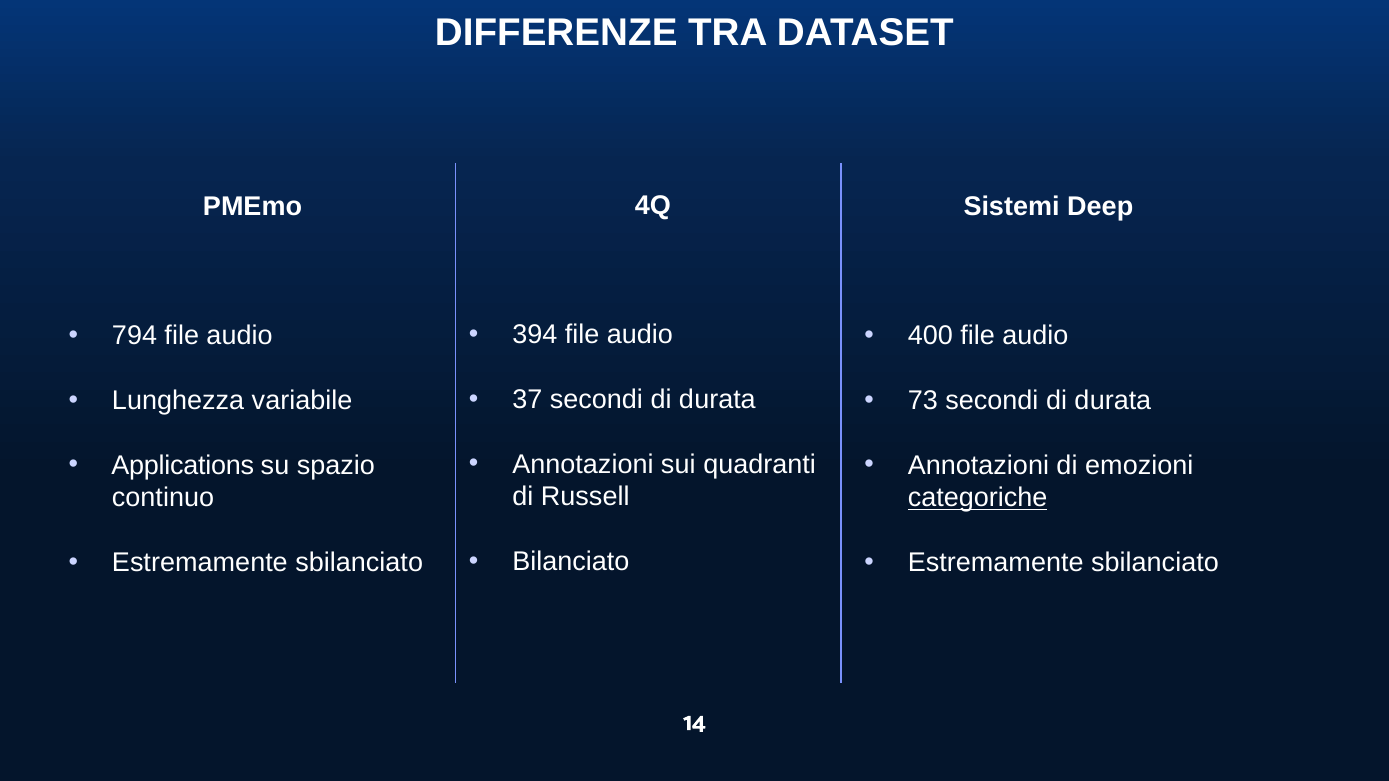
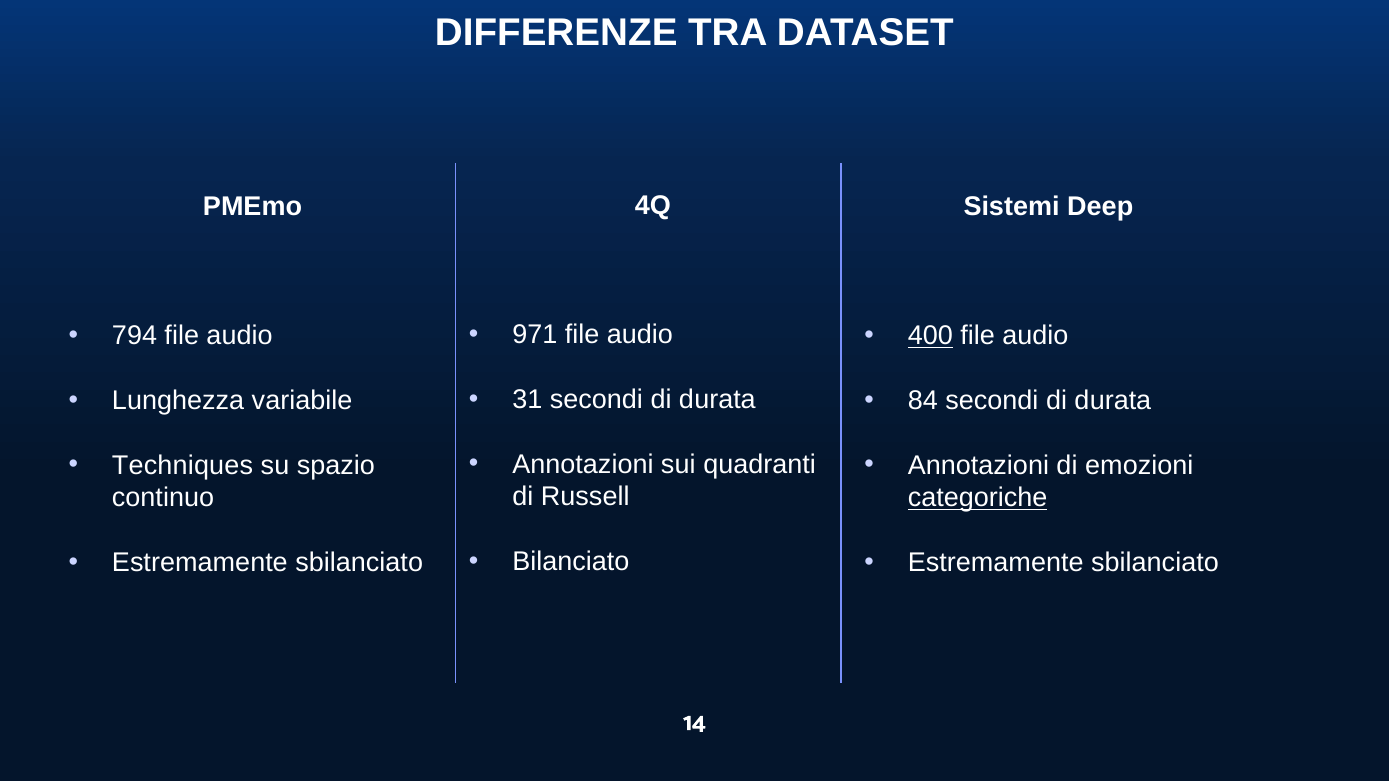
394: 394 -> 971
400 underline: none -> present
37: 37 -> 31
73: 73 -> 84
Applications: Applications -> Techniques
